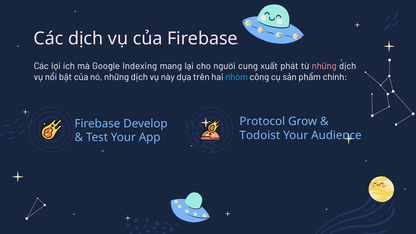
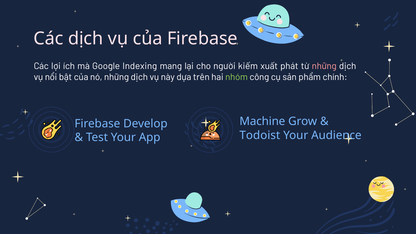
cung: cung -> kiếm
nhóm colour: light blue -> light green
Protocol: Protocol -> Machine
